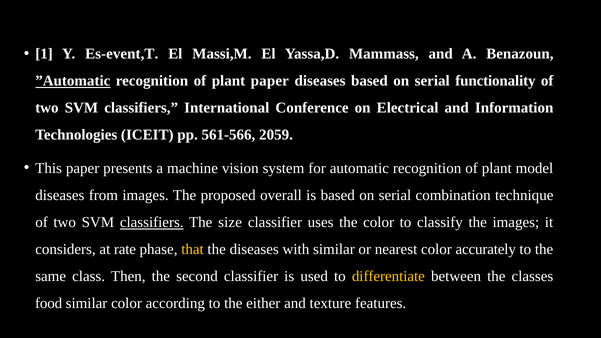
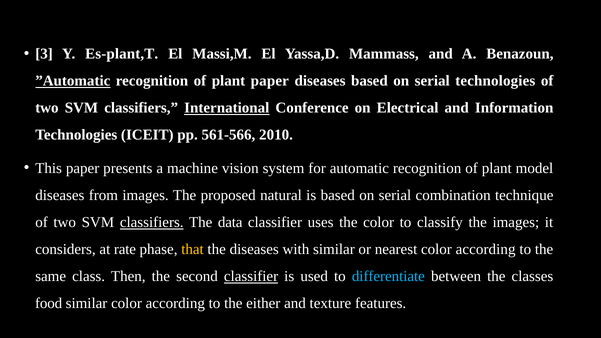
1: 1 -> 3
Es-event,T: Es-event,T -> Es-plant,T
serial functionality: functionality -> technologies
International underline: none -> present
2059: 2059 -> 2010
overall: overall -> natural
size: size -> data
nearest color accurately: accurately -> according
classifier at (251, 277) underline: none -> present
differentiate colour: yellow -> light blue
